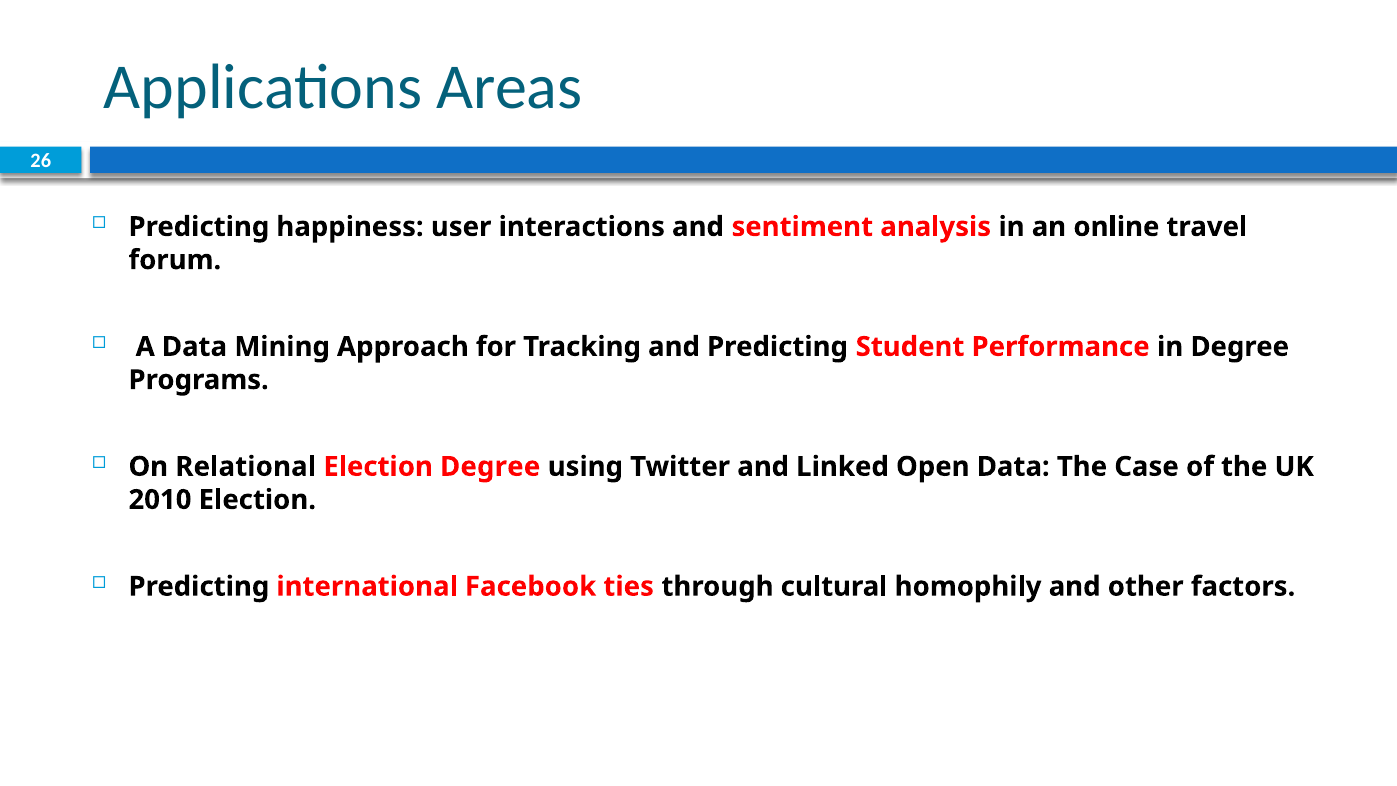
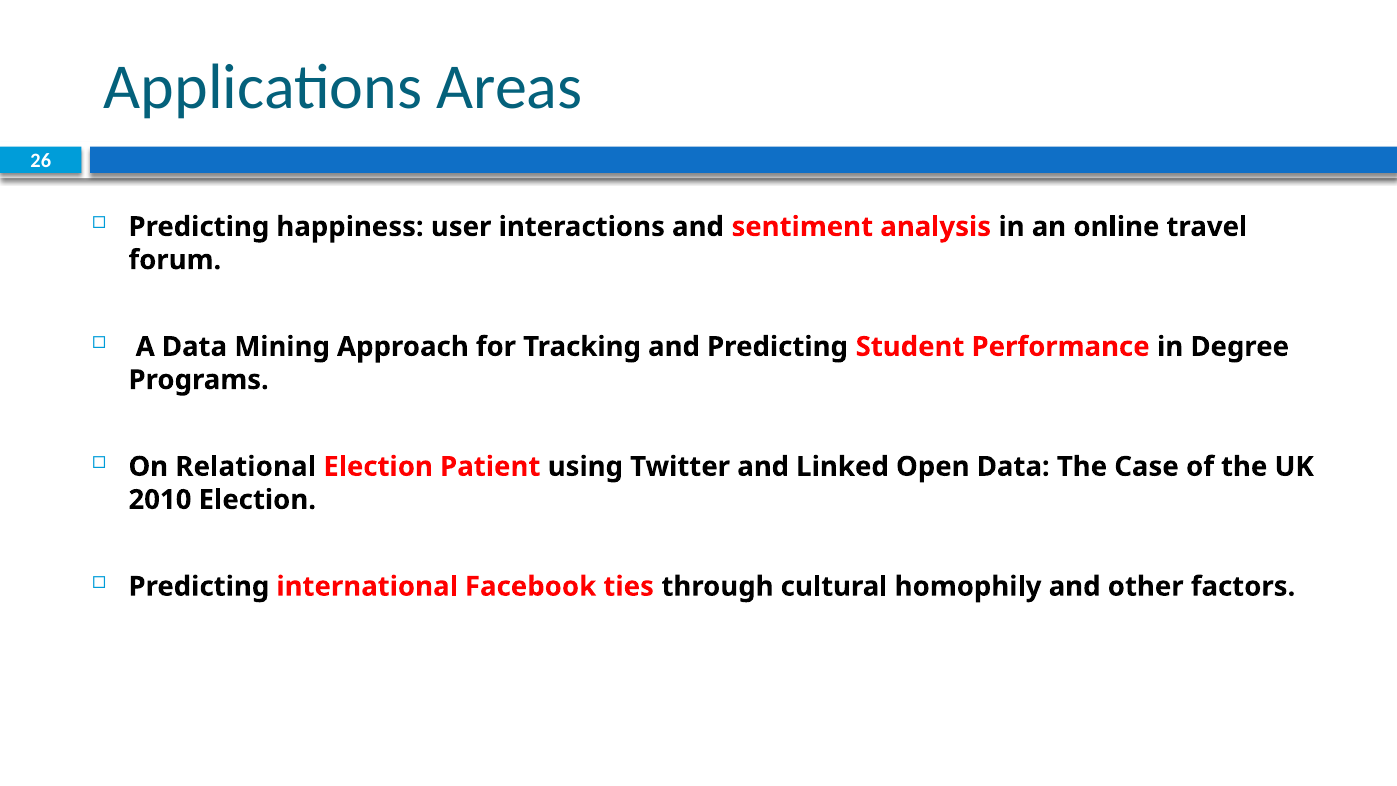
Election Degree: Degree -> Patient
